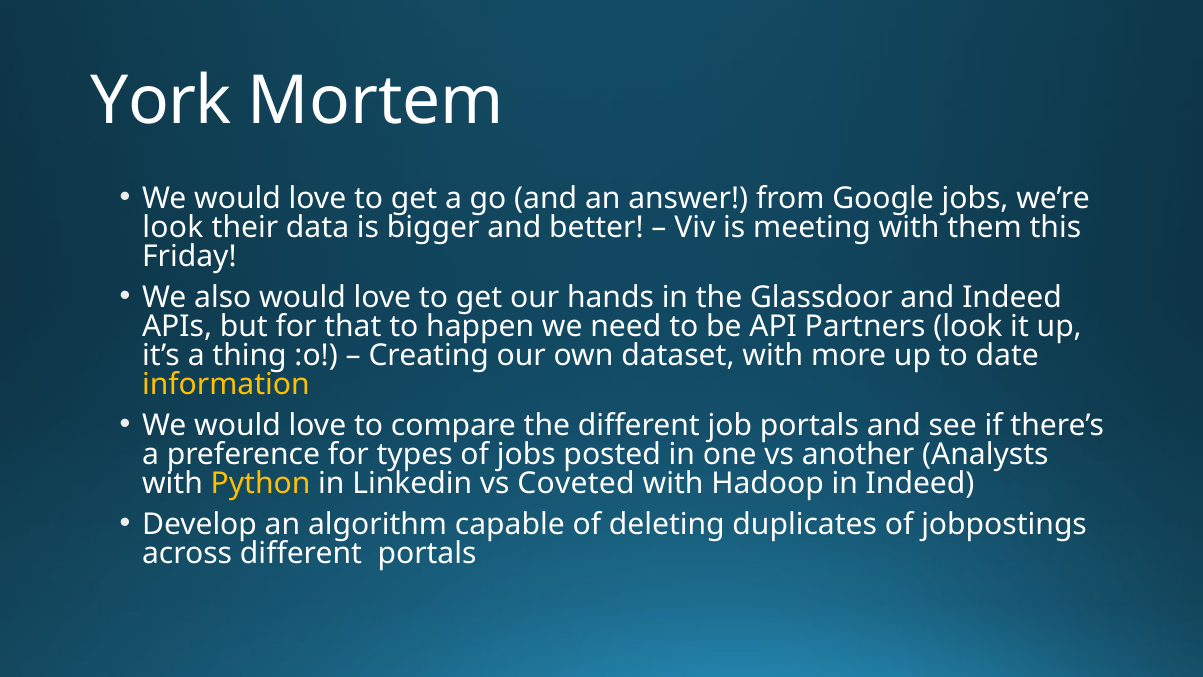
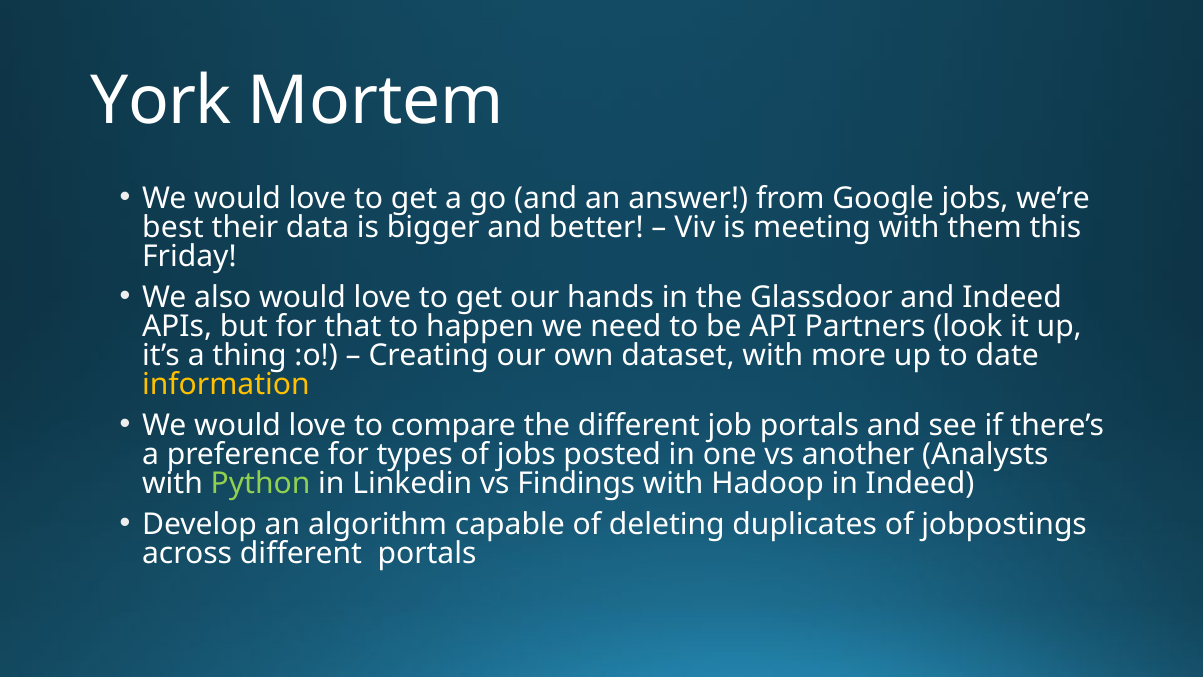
look at (173, 227): look -> best
Python colour: yellow -> light green
Coveted: Coveted -> Findings
